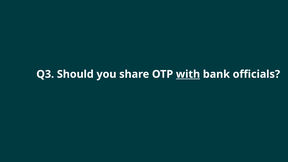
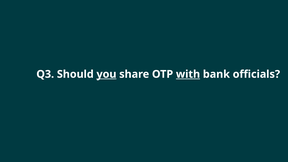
you underline: none -> present
